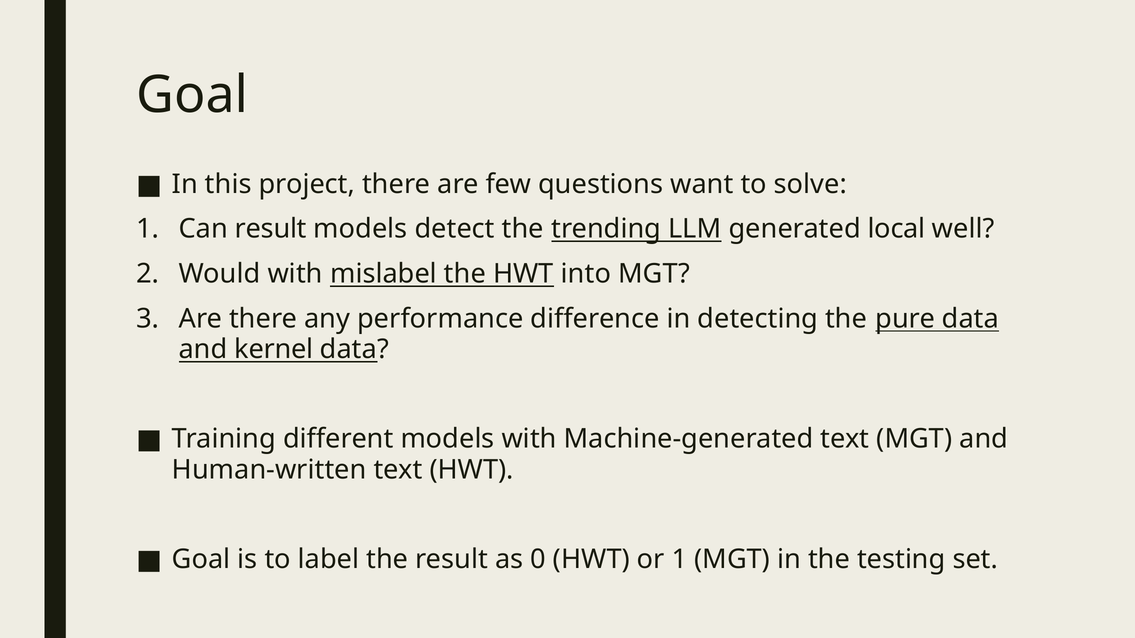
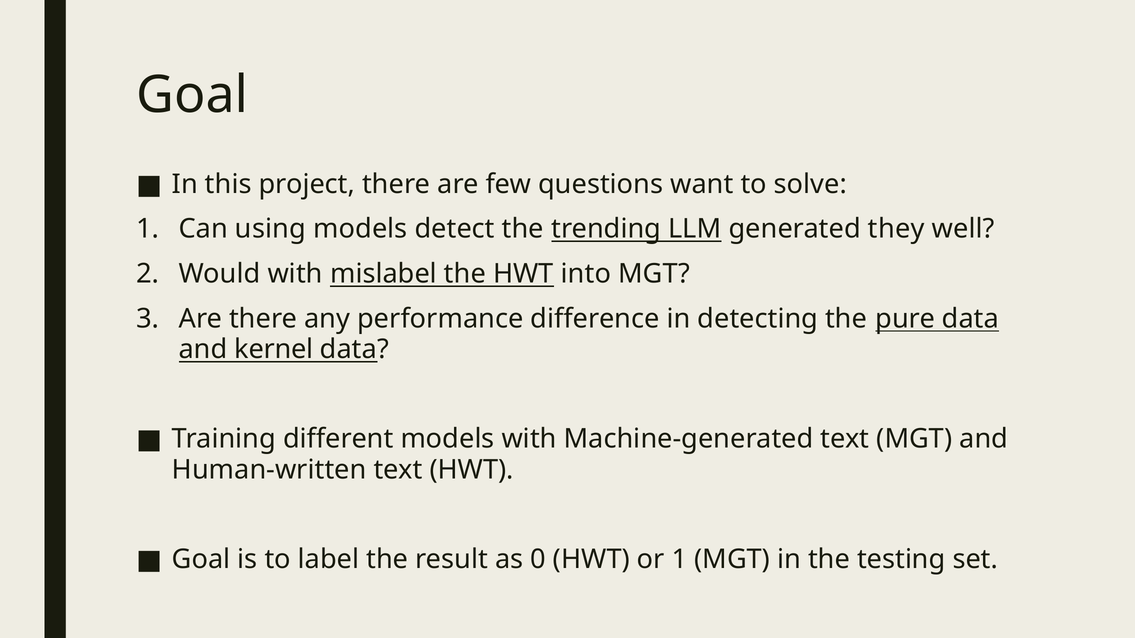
Can result: result -> using
local: local -> they
